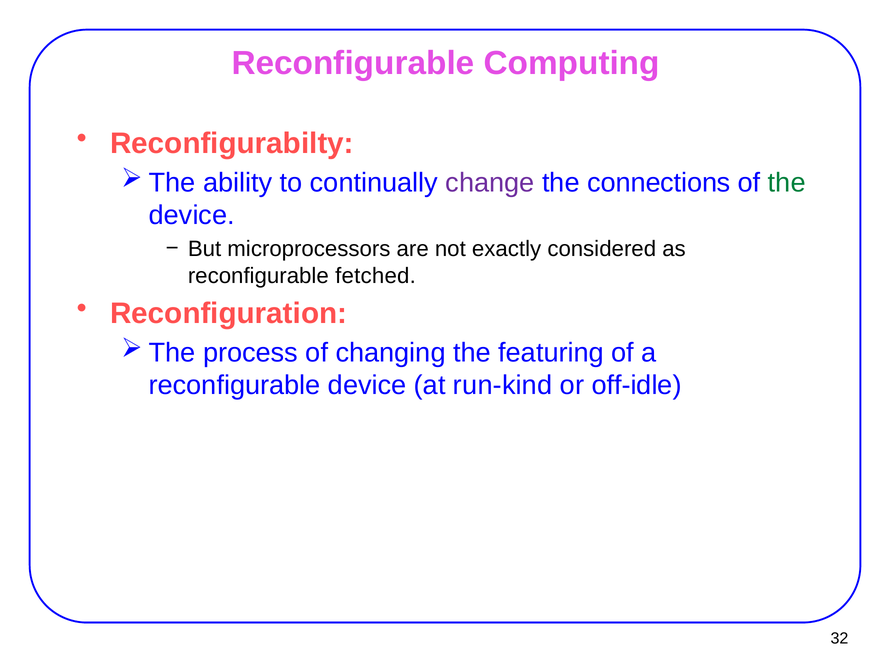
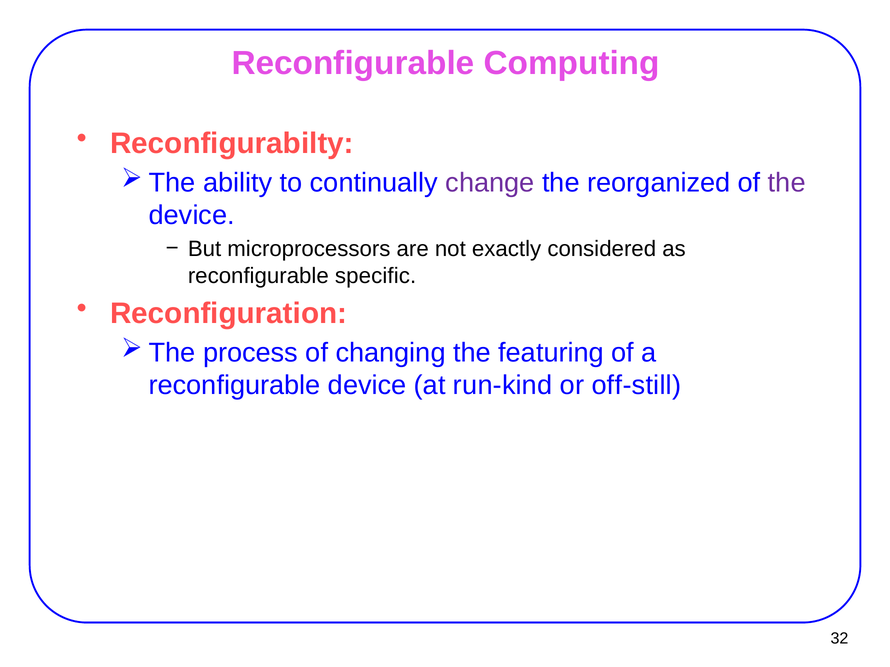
connections: connections -> reorganized
the at (787, 183) colour: green -> purple
fetched: fetched -> specific
off-idle: off-idle -> off-still
